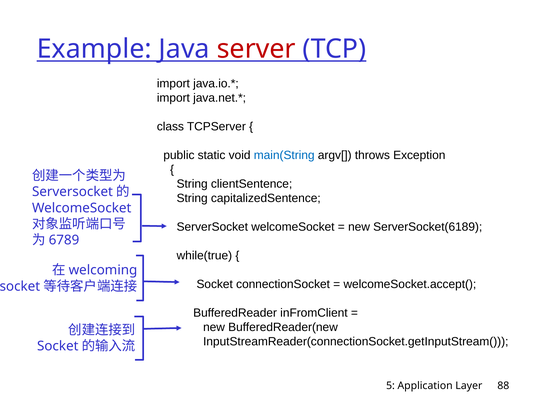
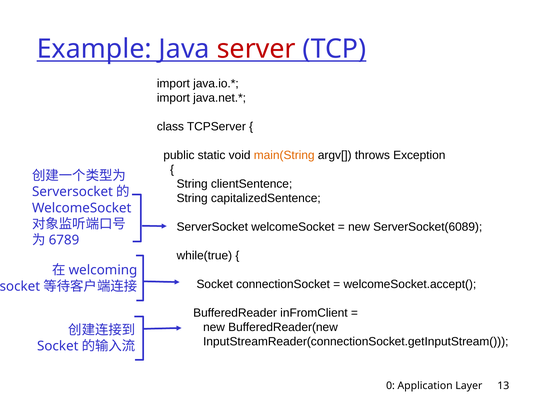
main(String colour: blue -> orange
ServerSocket(6189: ServerSocket(6189 -> ServerSocket(6089
5: 5 -> 0
88: 88 -> 13
